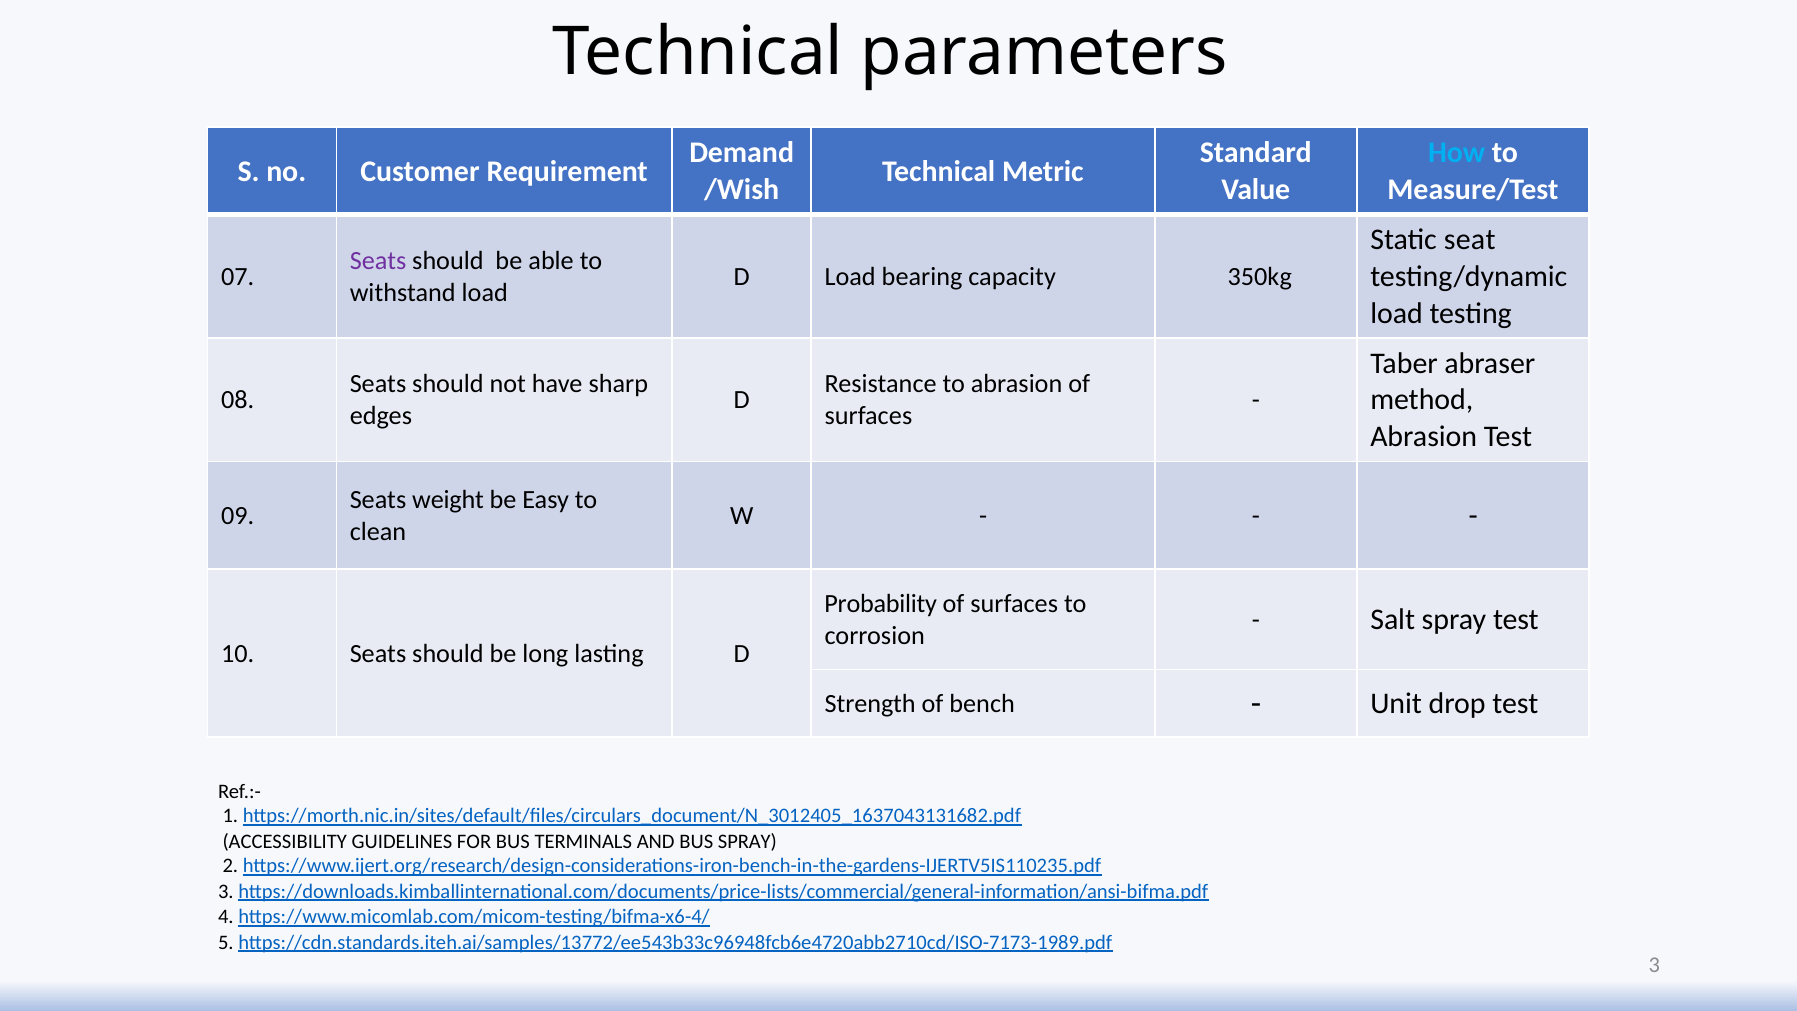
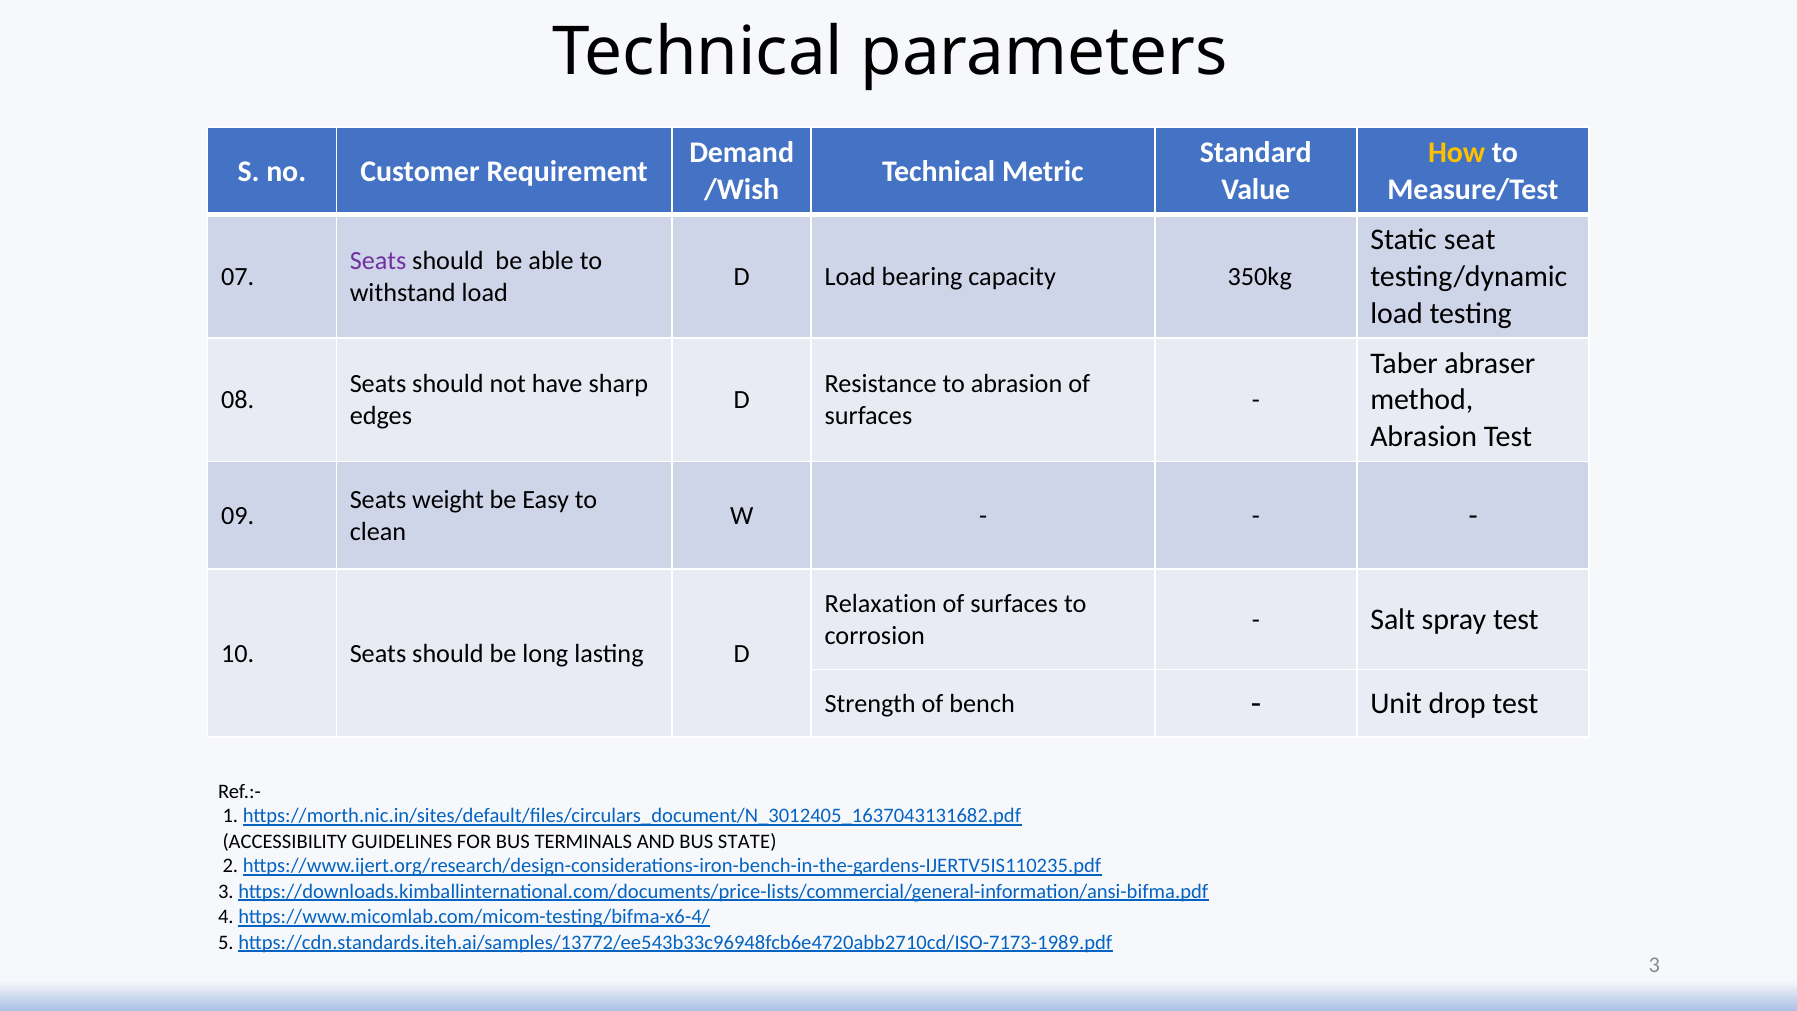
How colour: light blue -> yellow
Probability: Probability -> Relaxation
BUS SPRAY: SPRAY -> STATE
